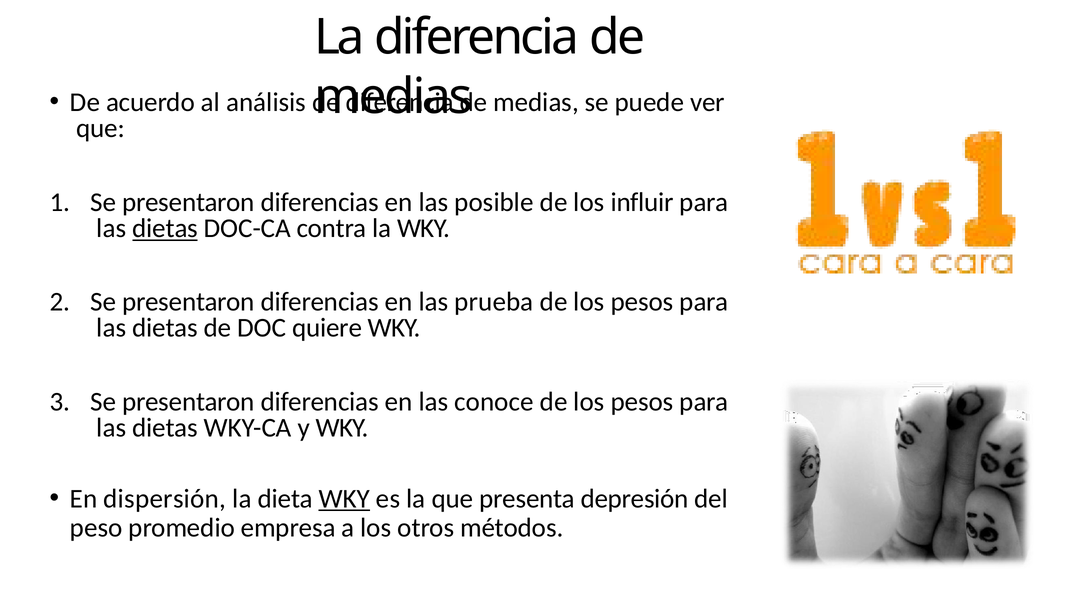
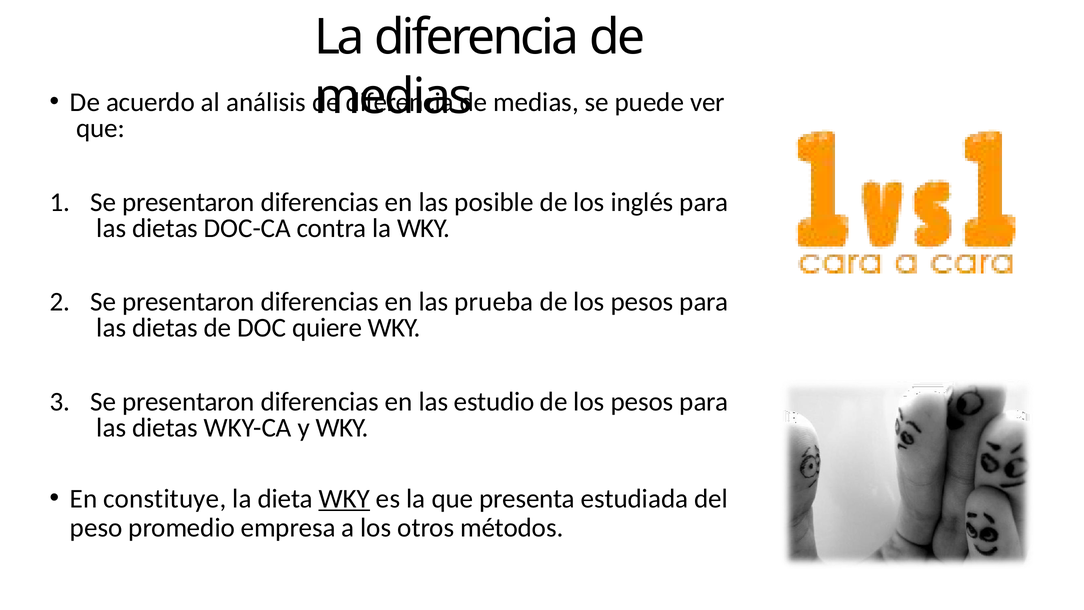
influir: influir -> inglés
dietas at (165, 228) underline: present -> none
conoce: conoce -> estudio
dispersión: dispersión -> constituye
depresión: depresión -> estudiada
